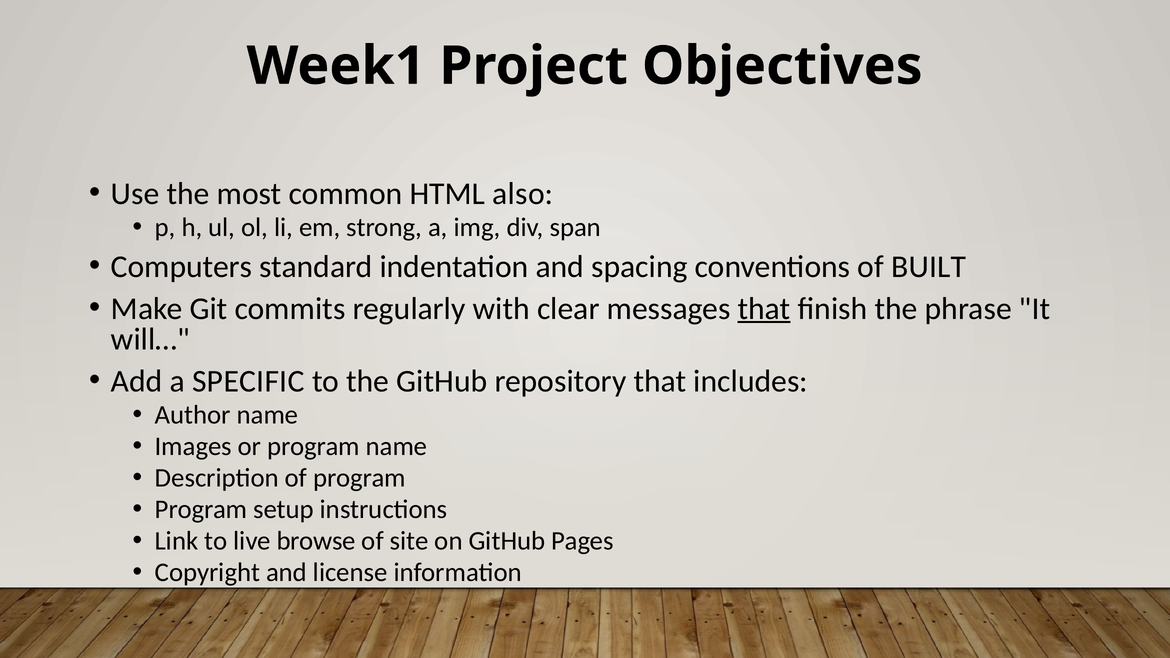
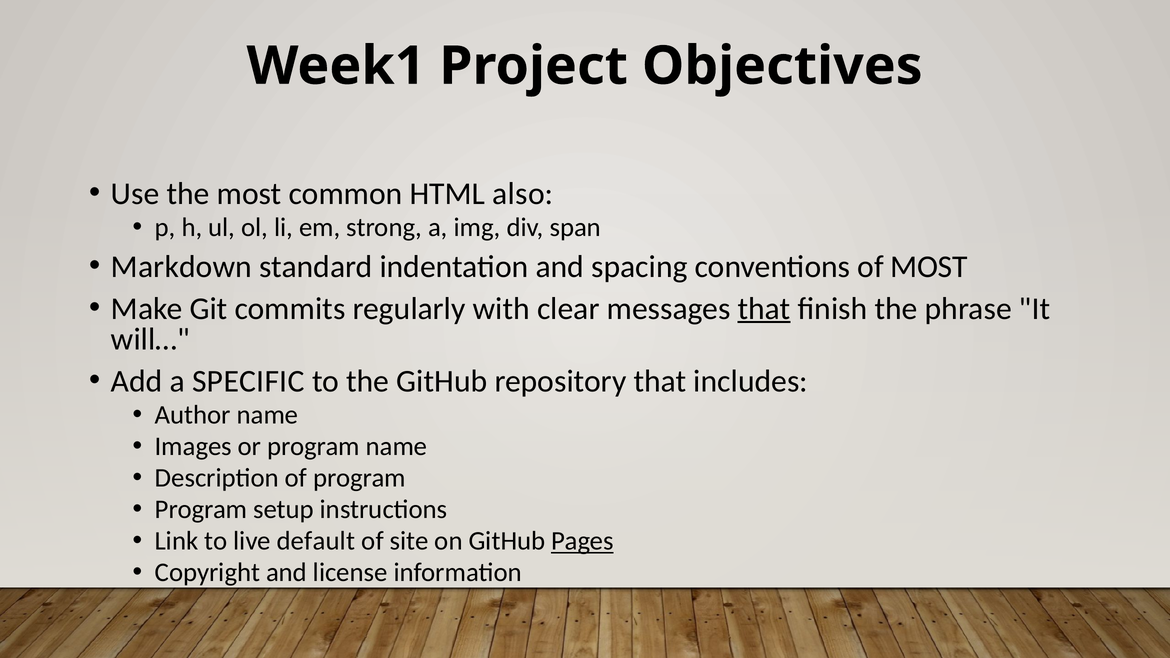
Computers: Computers -> Markdown
of BUILT: BUILT -> MOST
browse: browse -> default
Pages underline: none -> present
